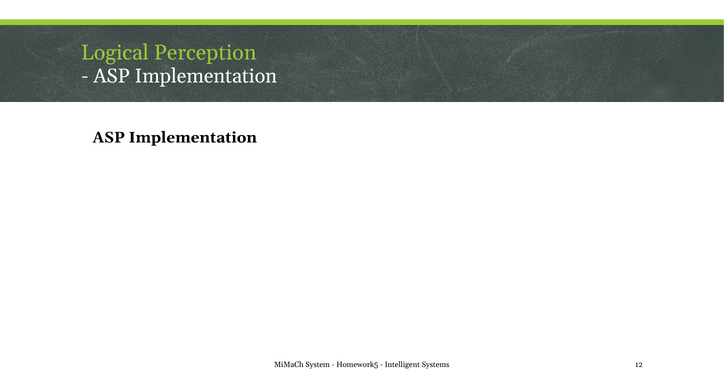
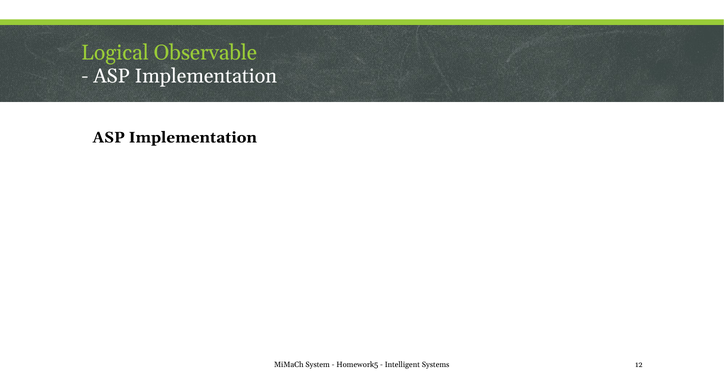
Perception: Perception -> Observable
